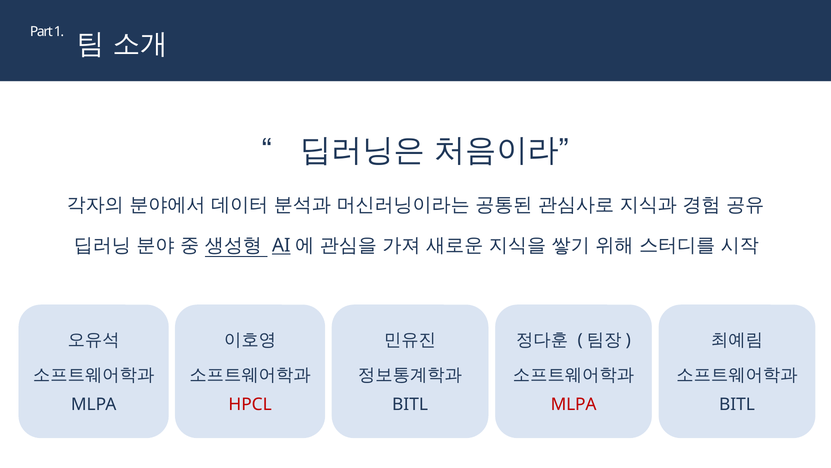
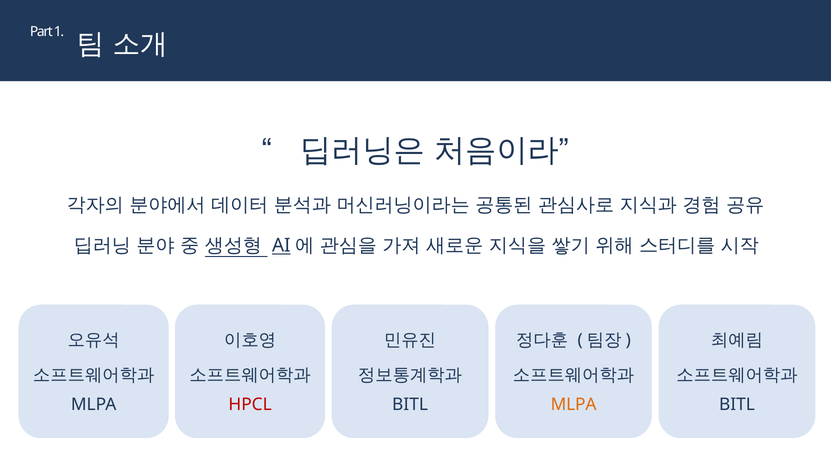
MLPA at (574, 404) colour: red -> orange
